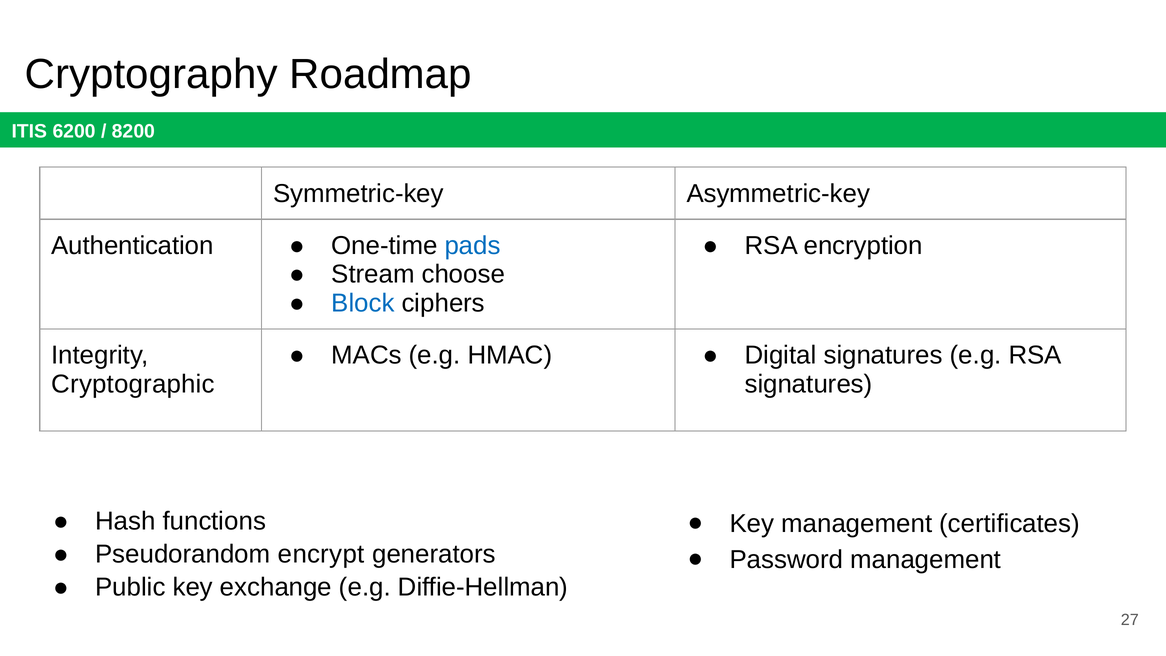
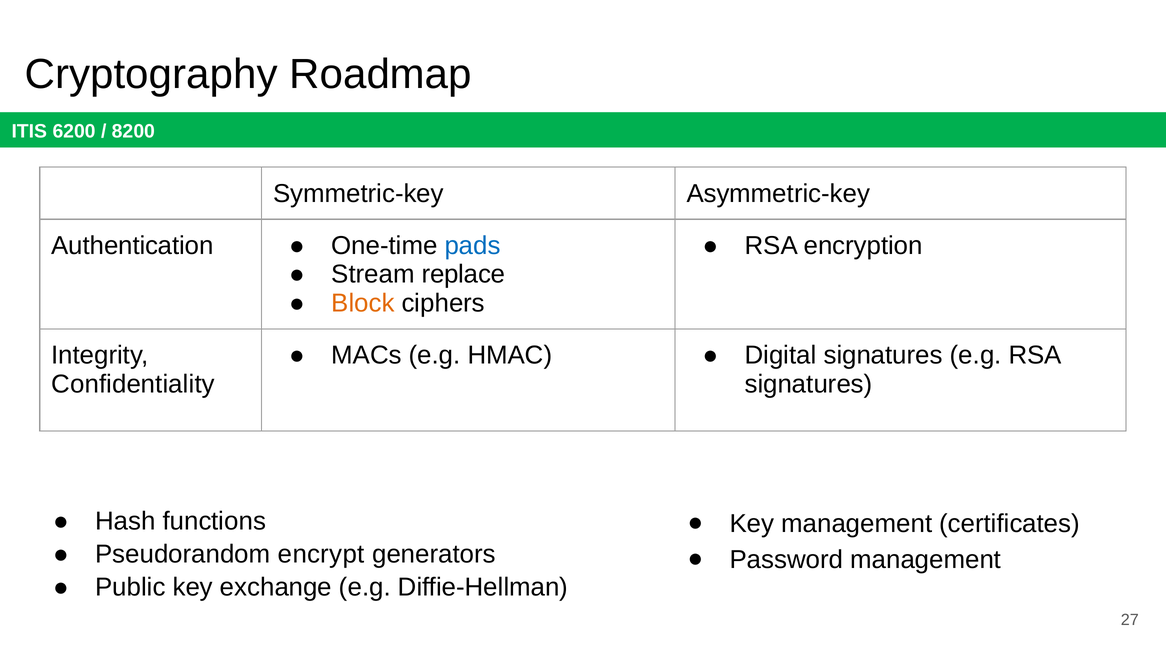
choose: choose -> replace
Block colour: blue -> orange
Cryptographic: Cryptographic -> Confidentiality
